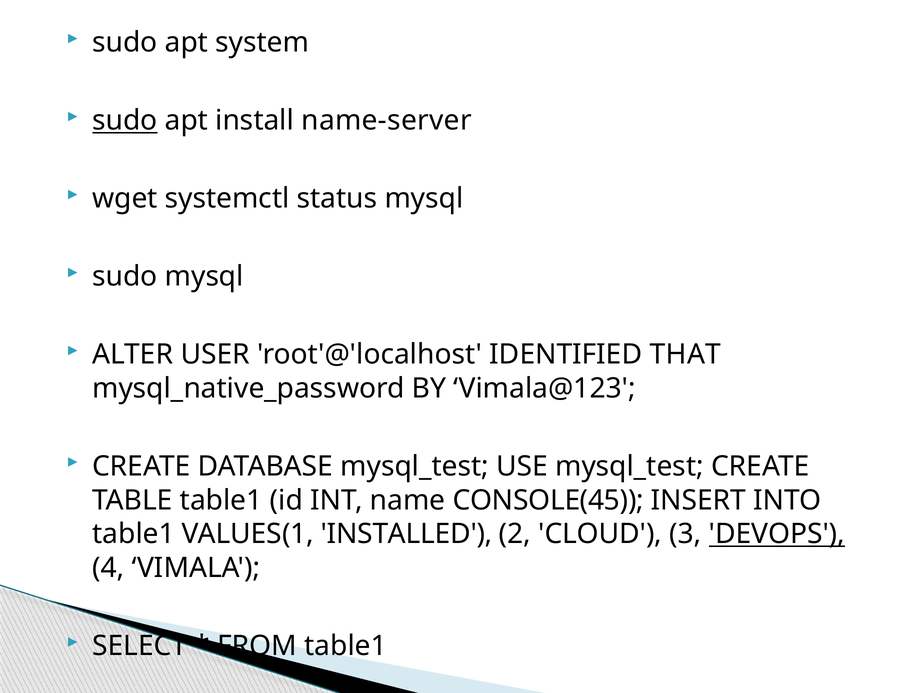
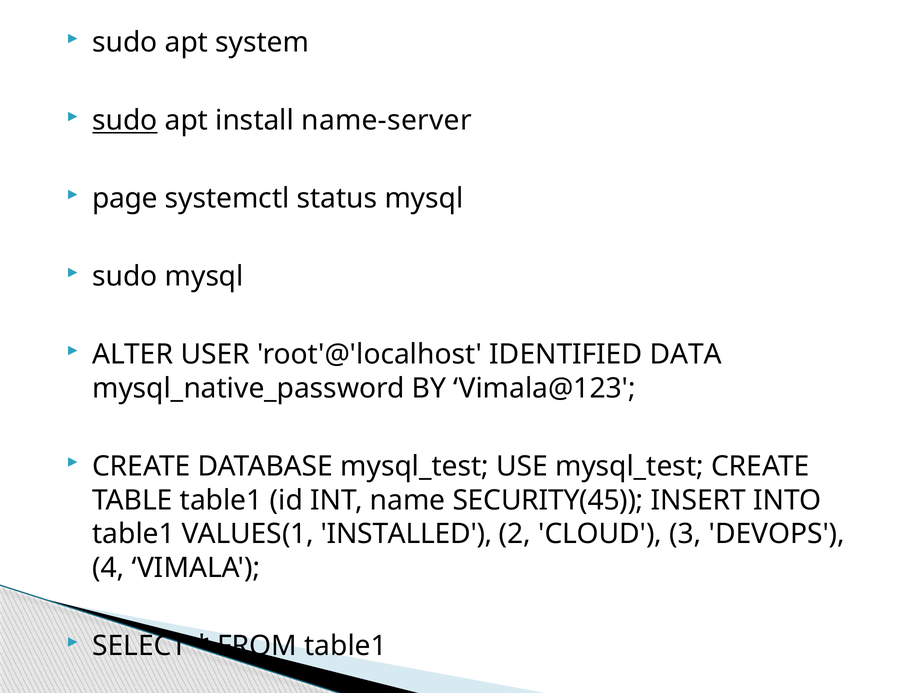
wget: wget -> page
THAT: THAT -> DATA
CONSOLE(45: CONSOLE(45 -> SECURITY(45
DEVOPS underline: present -> none
